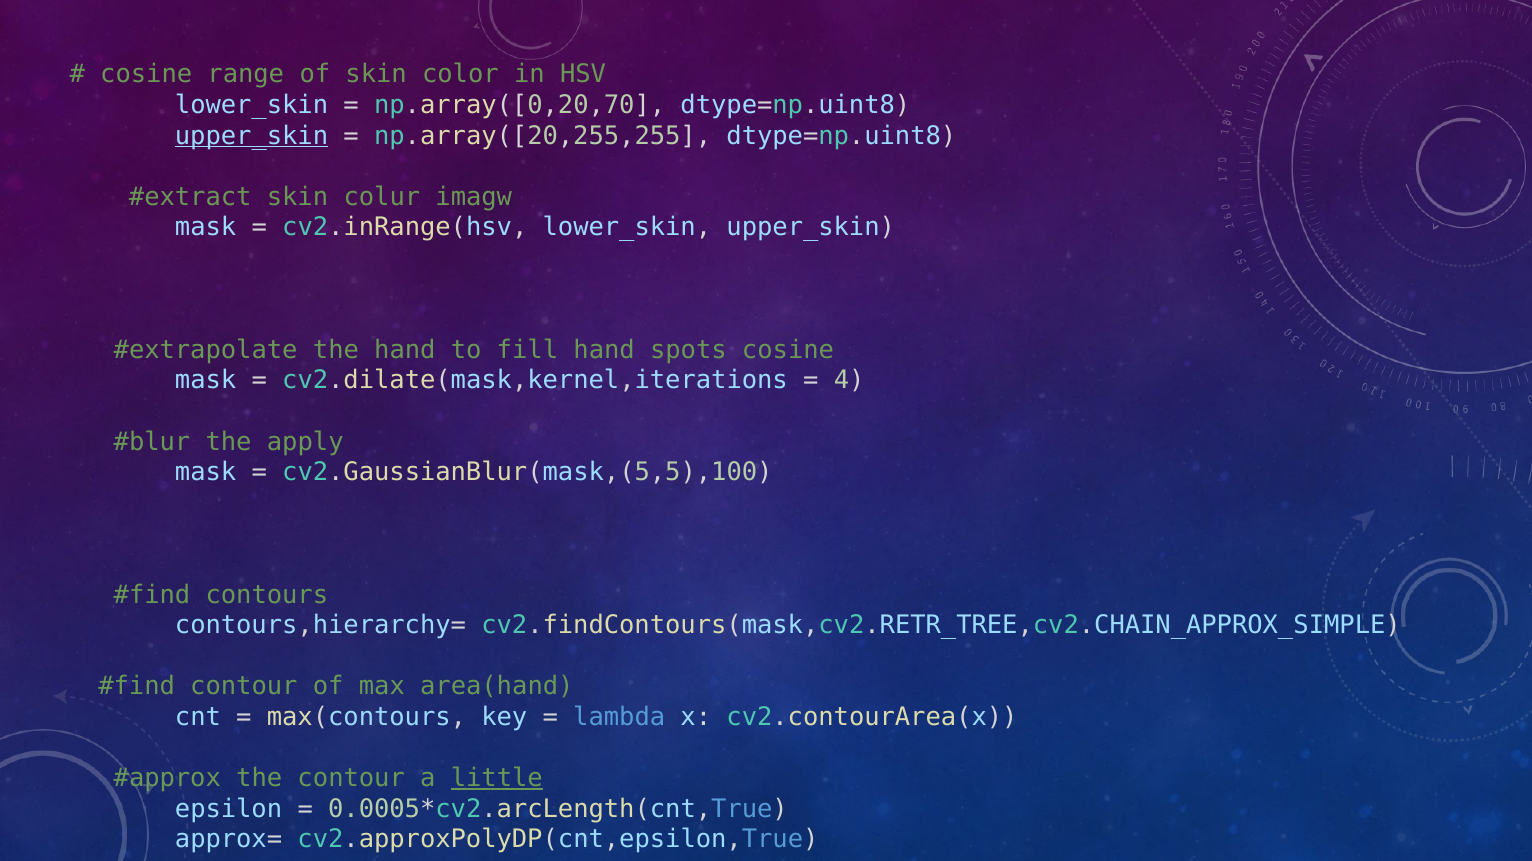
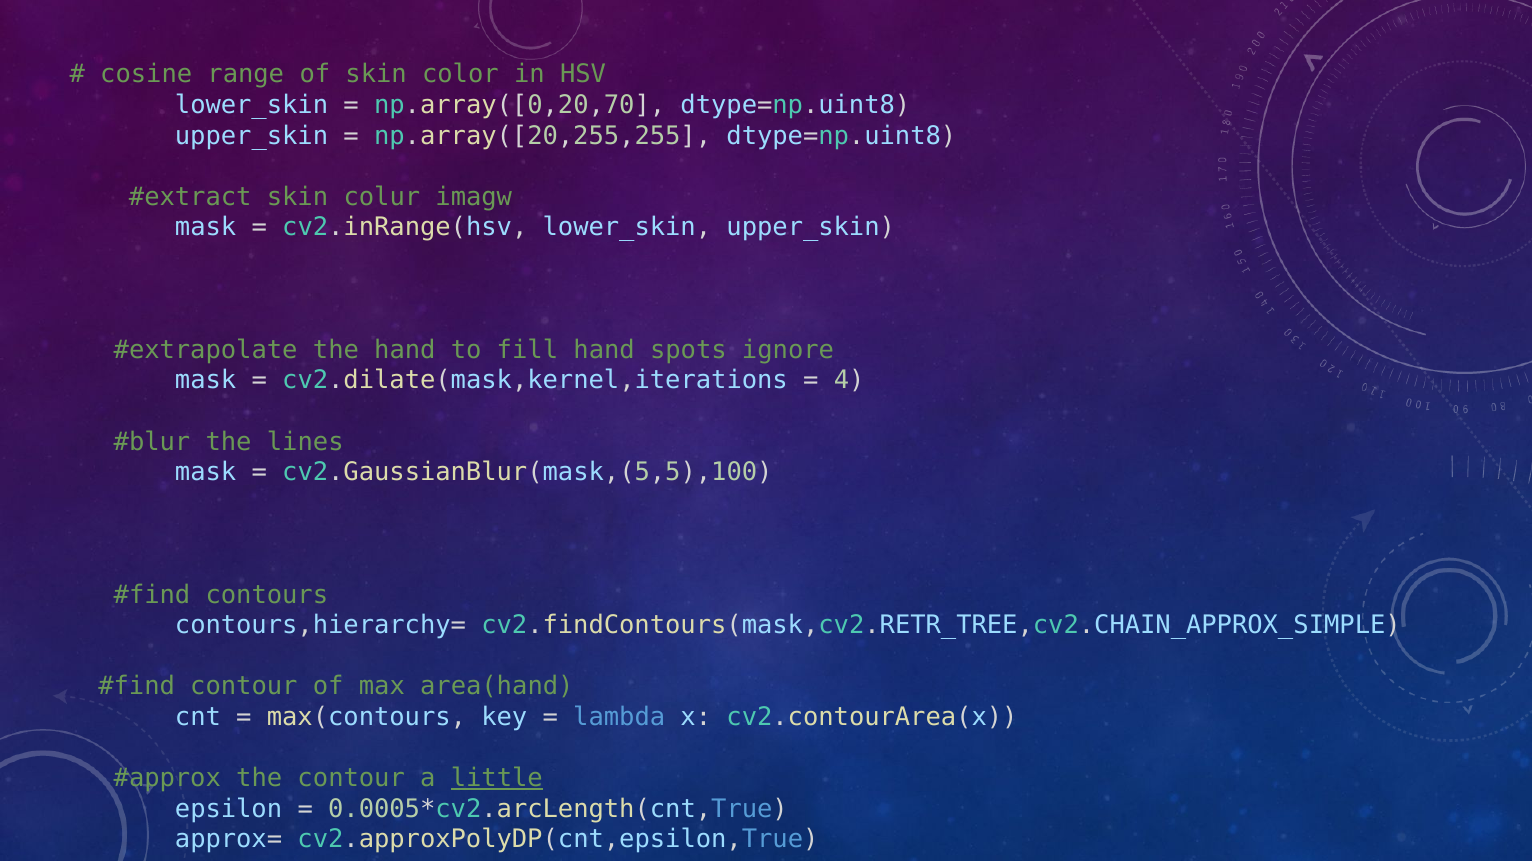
upper_skin at (252, 136) underline: present -> none
spots cosine: cosine -> ignore
apply: apply -> lines
